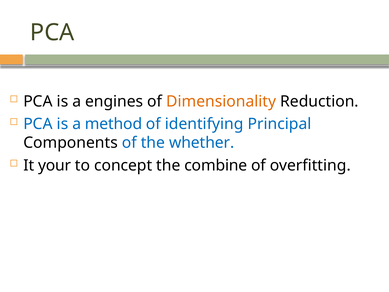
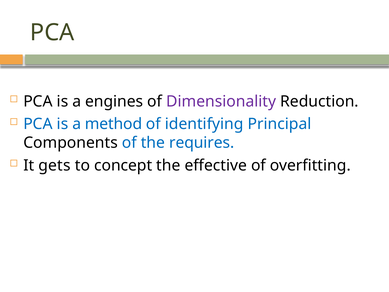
Dimensionality colour: orange -> purple
whether: whether -> requires
your: your -> gets
combine: combine -> effective
